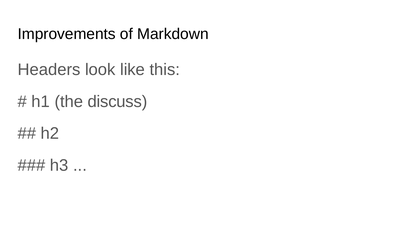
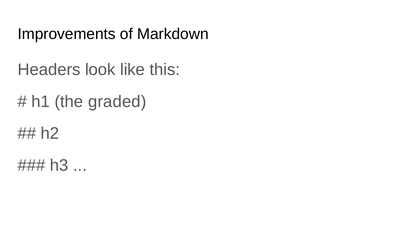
discuss: discuss -> graded
